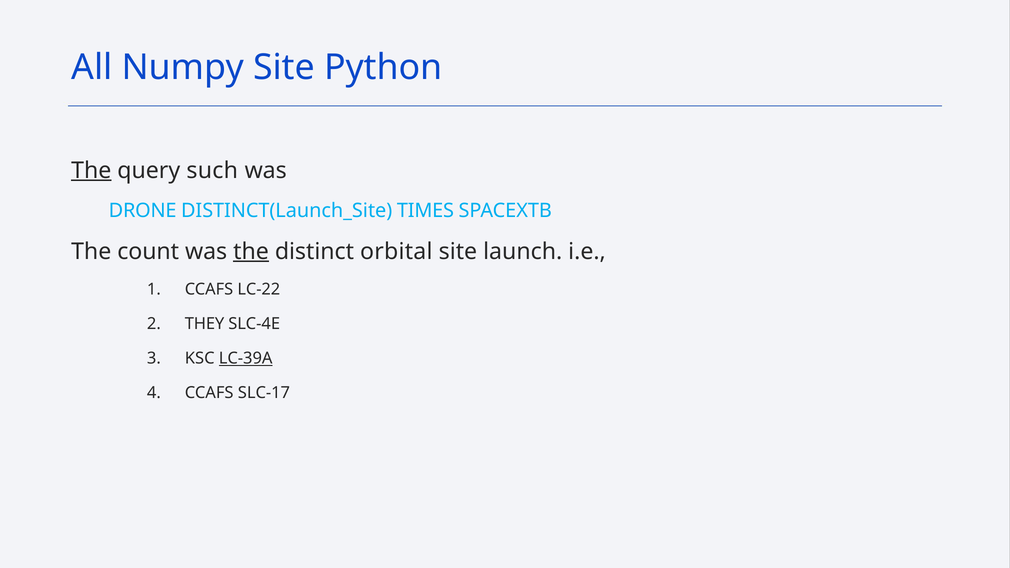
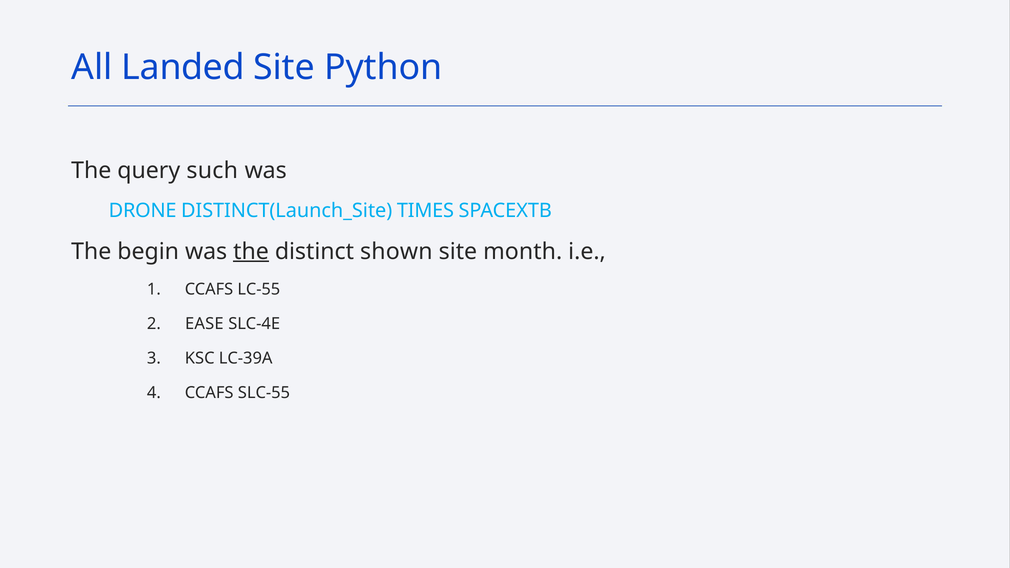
Numpy: Numpy -> Landed
The at (91, 170) underline: present -> none
count: count -> begin
orbital: orbital -> shown
launch: launch -> month
LC-22: LC-22 -> LC-55
THEY: THEY -> EASE
LC-39A underline: present -> none
SLC-17: SLC-17 -> SLC-55
